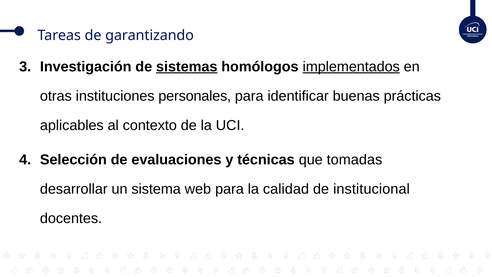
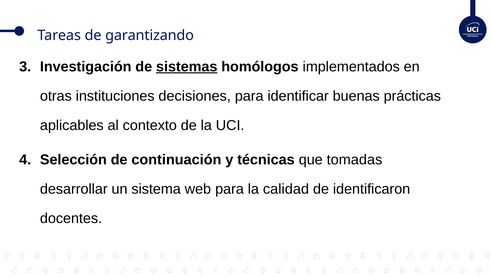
implementados underline: present -> none
personales: personales -> decisiones
evaluaciones: evaluaciones -> continuación
institucional: institucional -> identificaron
